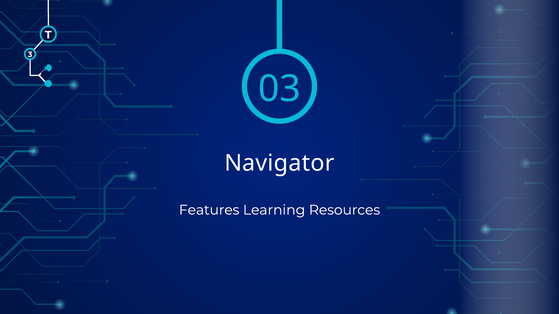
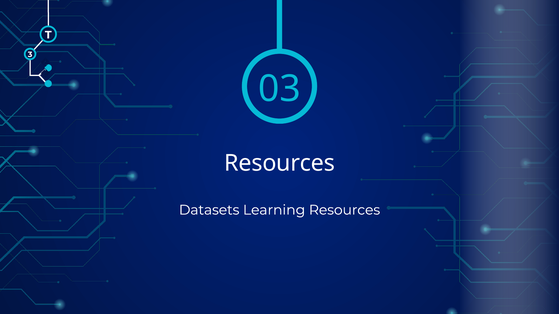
Navigator at (279, 163): Navigator -> Resources
Features: Features -> Datasets
